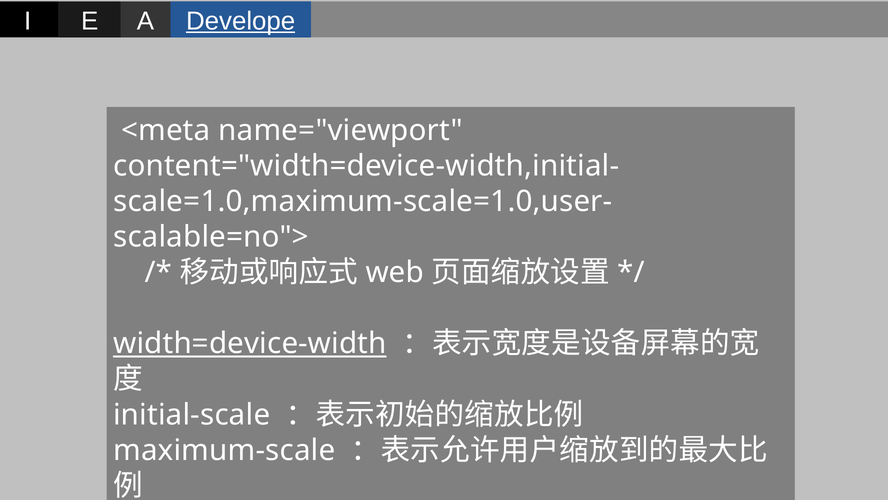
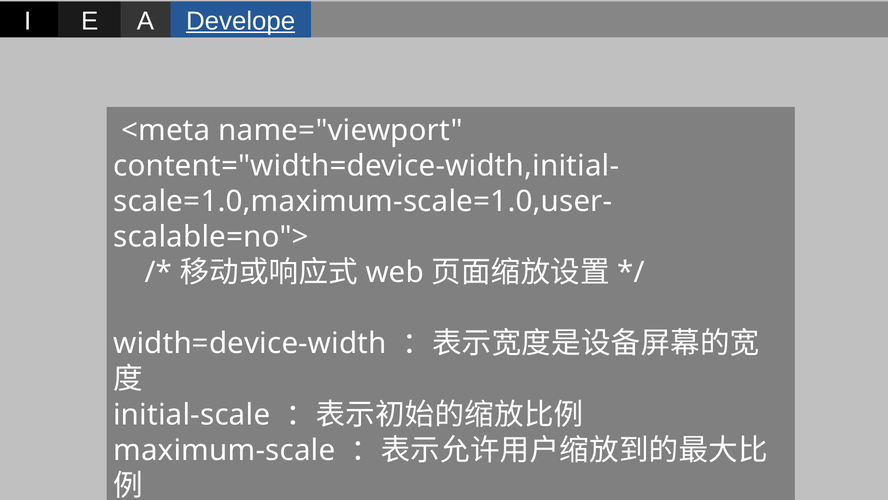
width=device-width underline: present -> none
